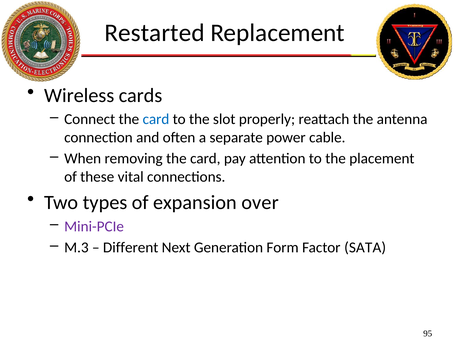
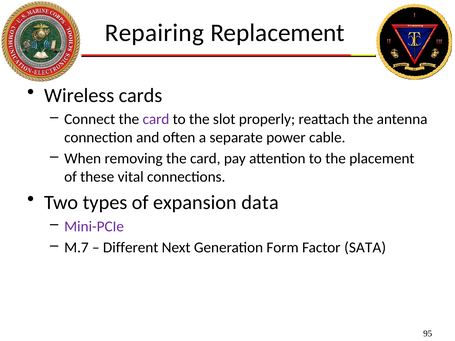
Restarted: Restarted -> Repairing
card at (156, 119) colour: blue -> purple
over: over -> data
M.3: M.3 -> M.7
